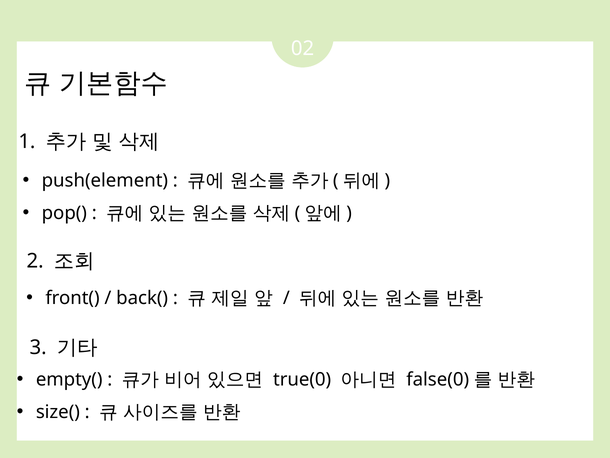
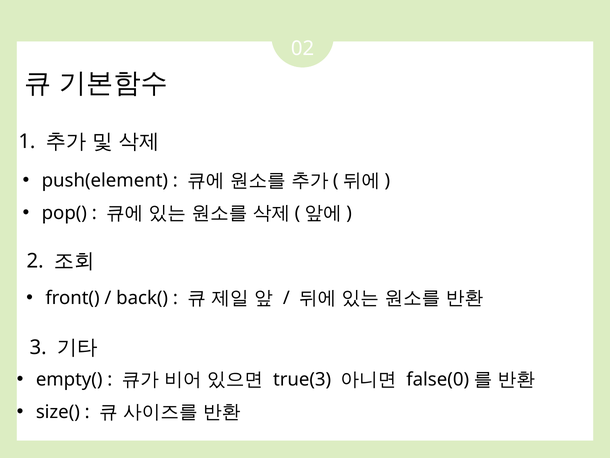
true(0: true(0 -> true(3
